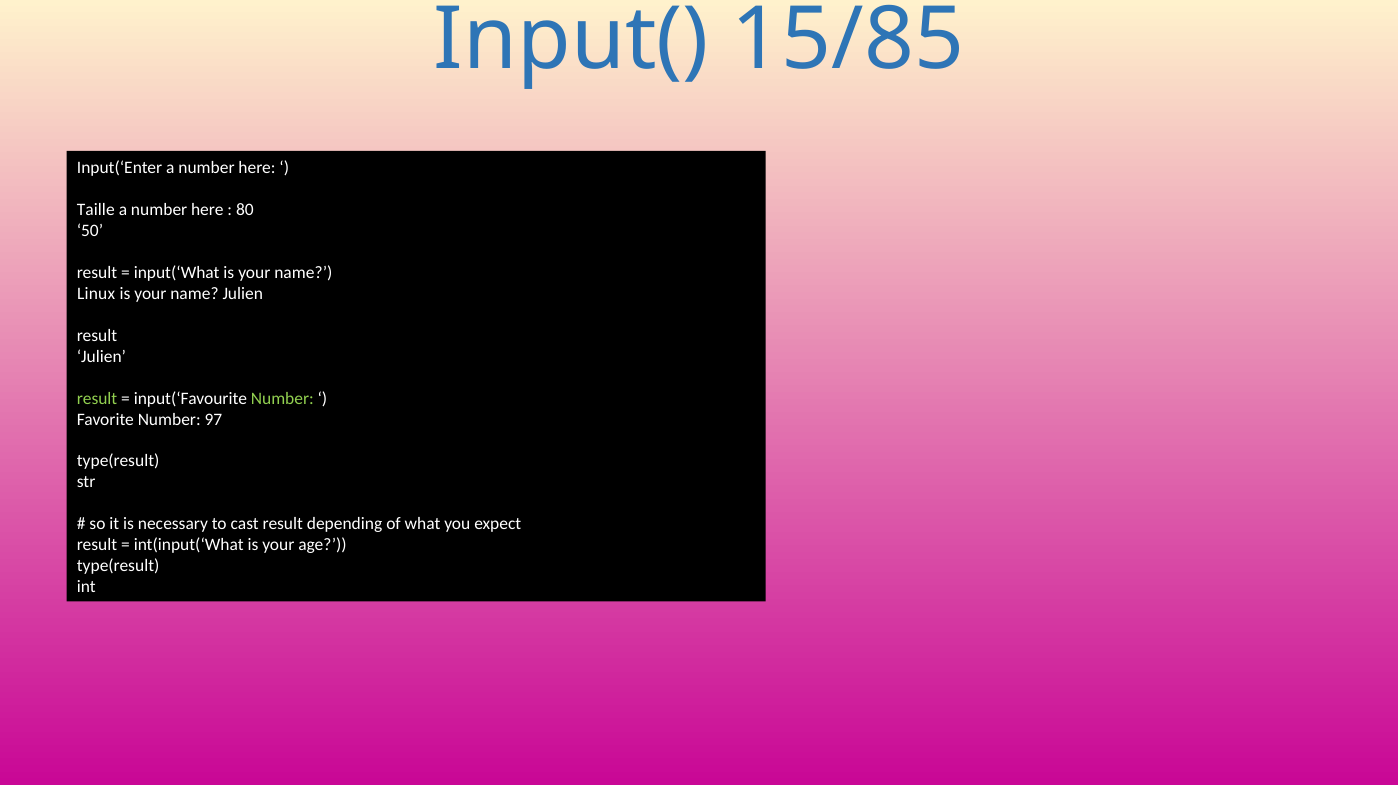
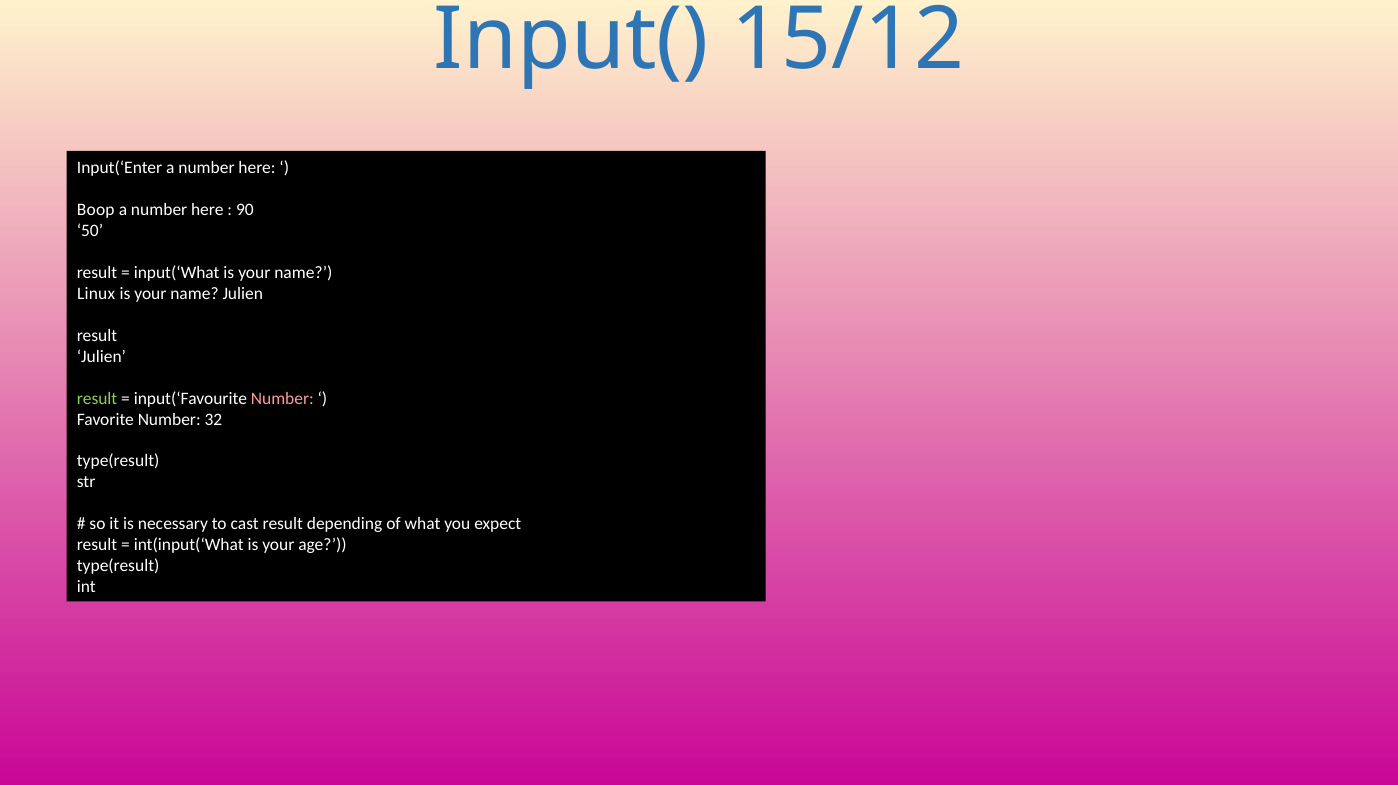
15/85: 15/85 -> 15/12
Taille: Taille -> Boop
80: 80 -> 90
Number at (282, 399) colour: light green -> pink
97: 97 -> 32
